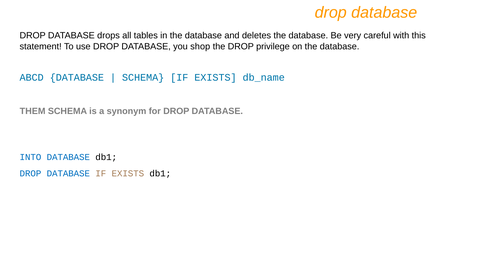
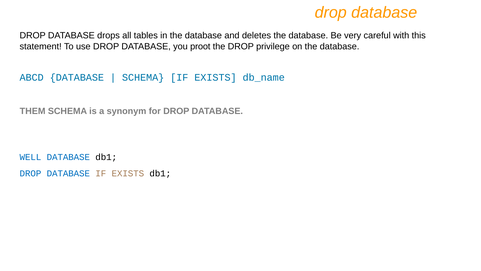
shop: shop -> proot
INTO: INTO -> WELL
